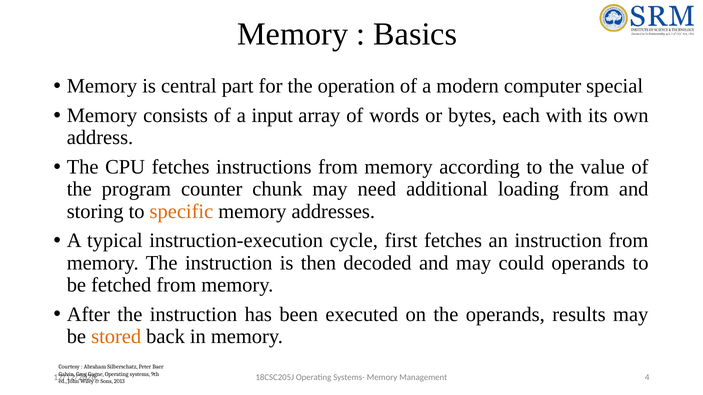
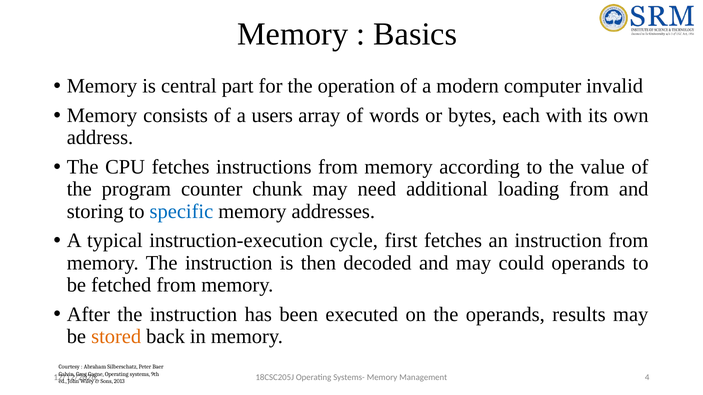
special: special -> invalid
input: input -> users
specific colour: orange -> blue
